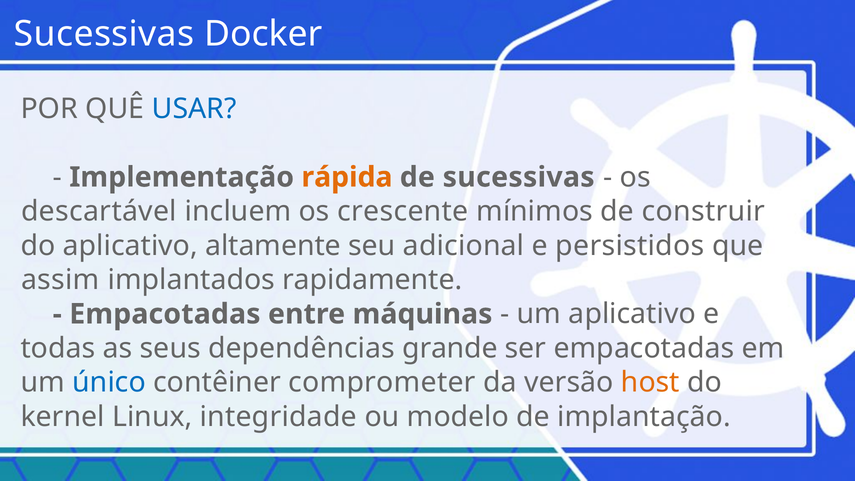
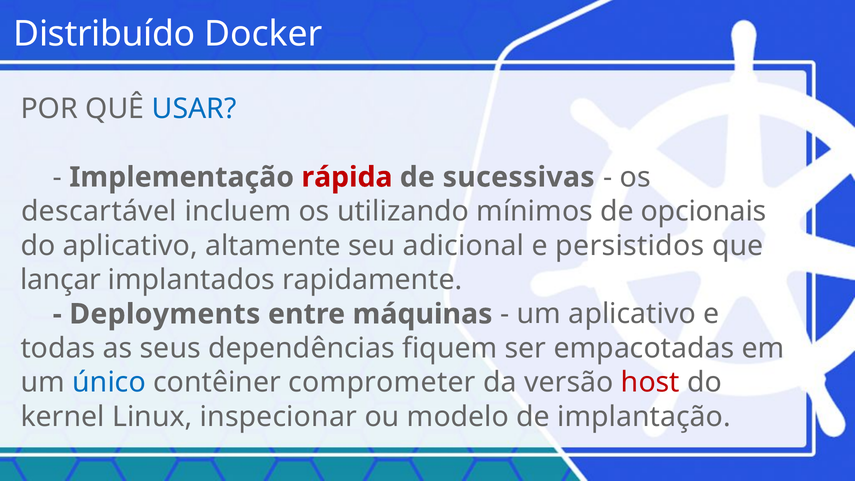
Sucessivas at (104, 34): Sucessivas -> Distribuído
rápida colour: orange -> red
crescente: crescente -> utilizando
construir: construir -> opcionais
assim: assim -> lançar
Empacotadas at (165, 314): Empacotadas -> Deployments
grande: grande -> fiquem
host colour: orange -> red
integridade: integridade -> inspecionar
